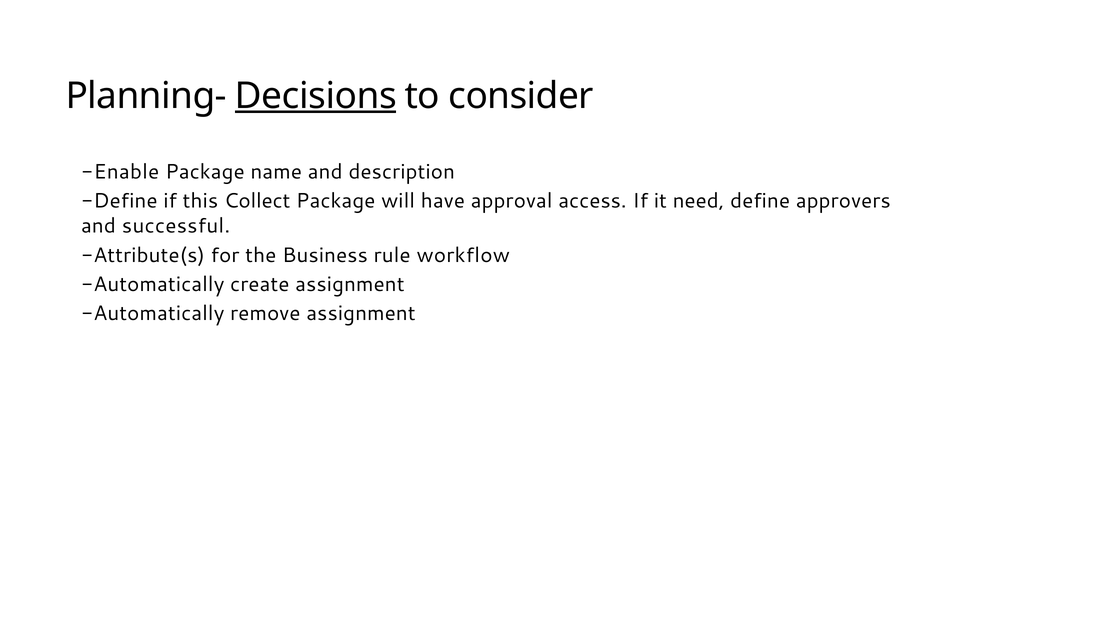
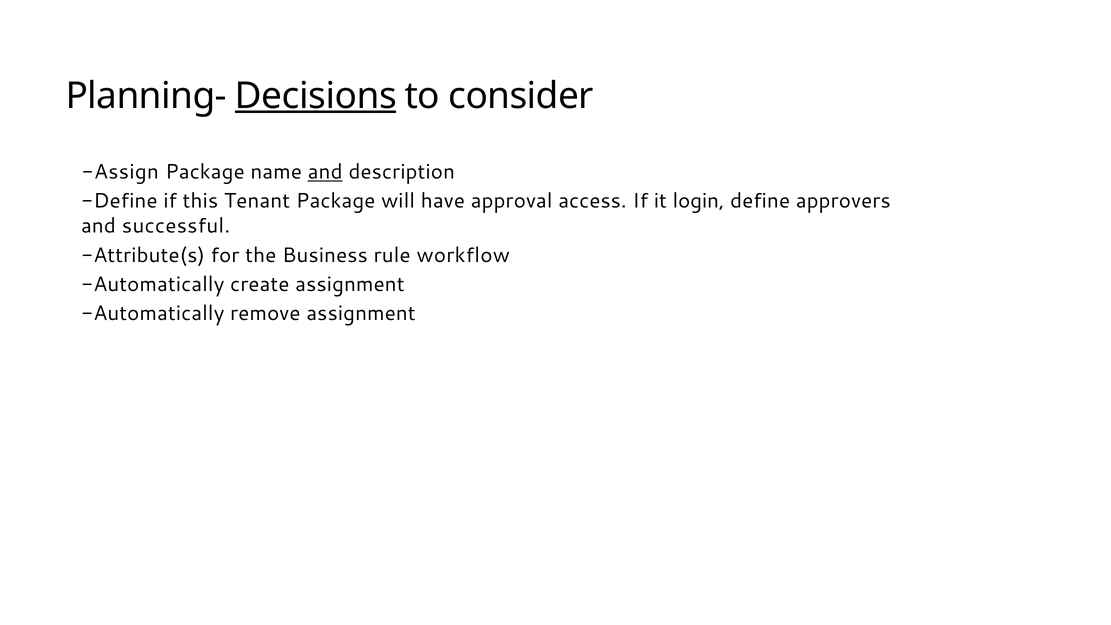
Enable: Enable -> Assign
and at (325, 172) underline: none -> present
Collect: Collect -> Tenant
need: need -> login
